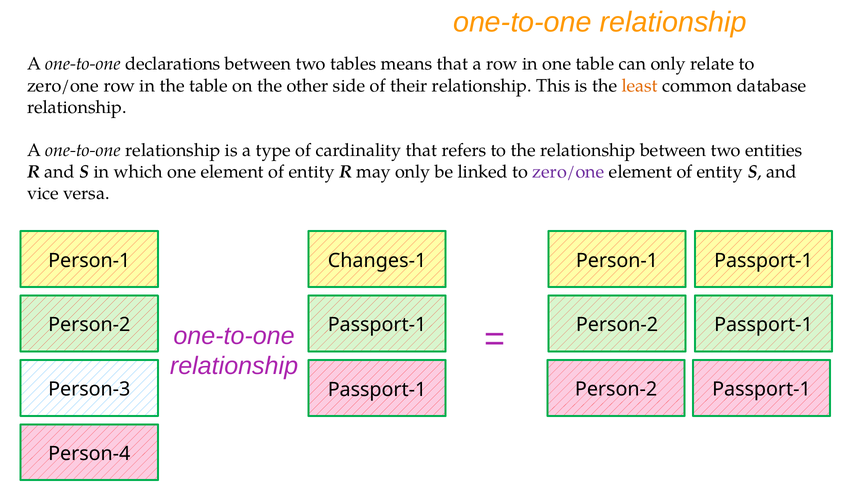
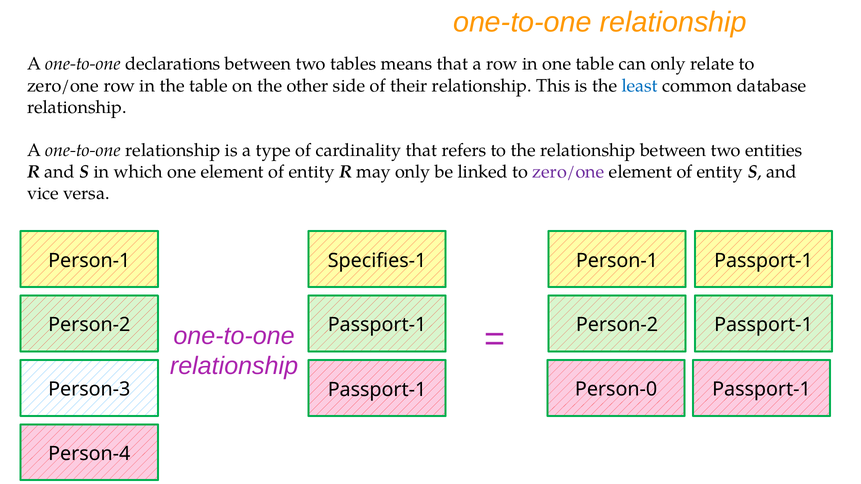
least colour: orange -> blue
Changes-1: Changes-1 -> Specifies-1
Person-3 Passport-1 Person-2: Person-2 -> Person-0
